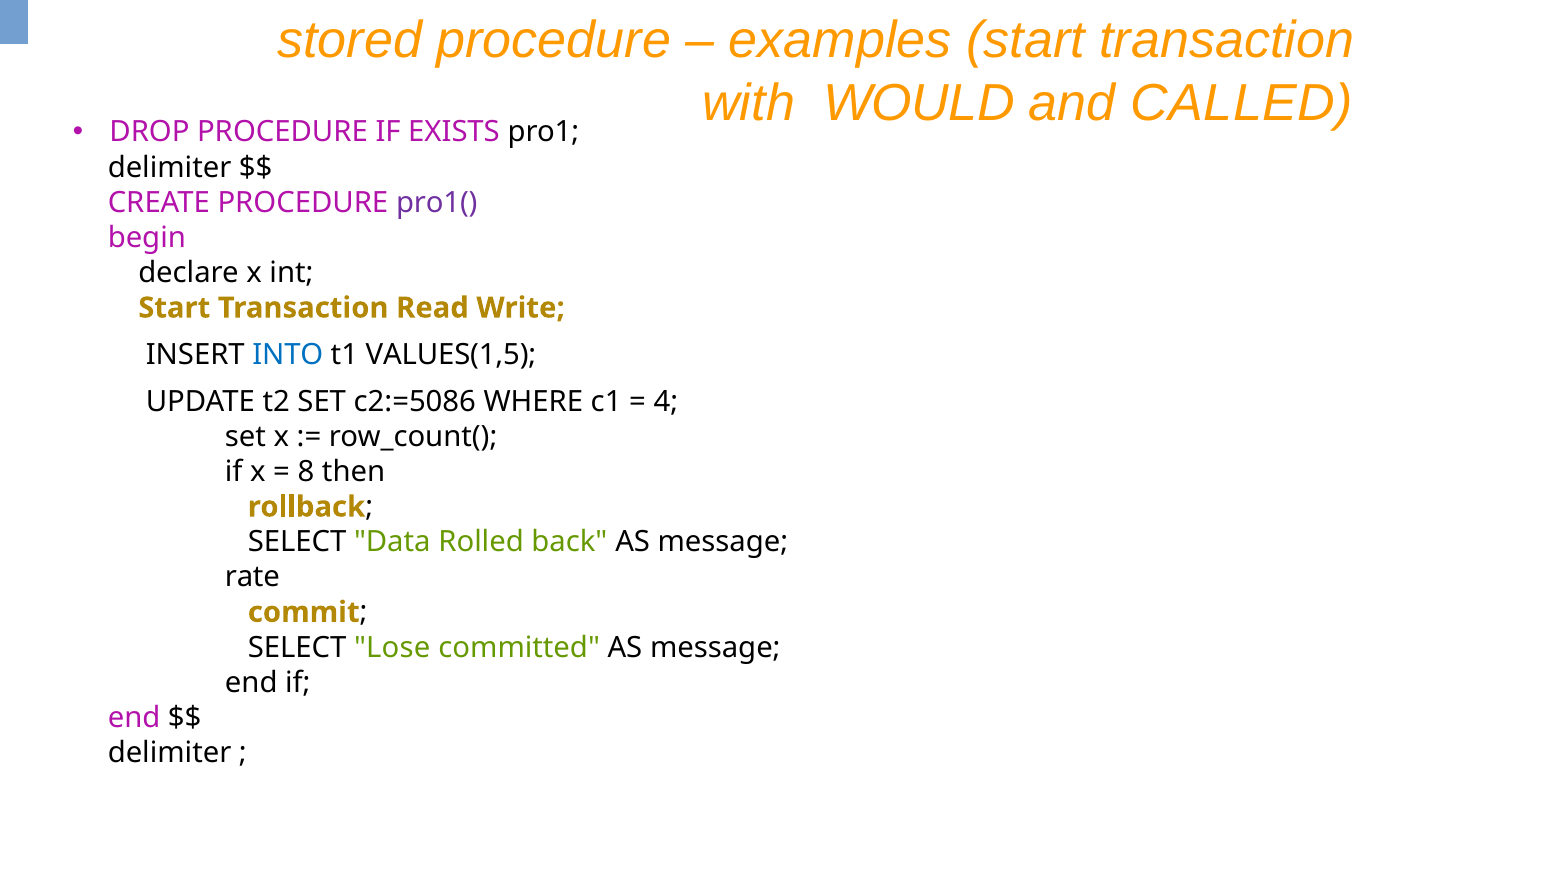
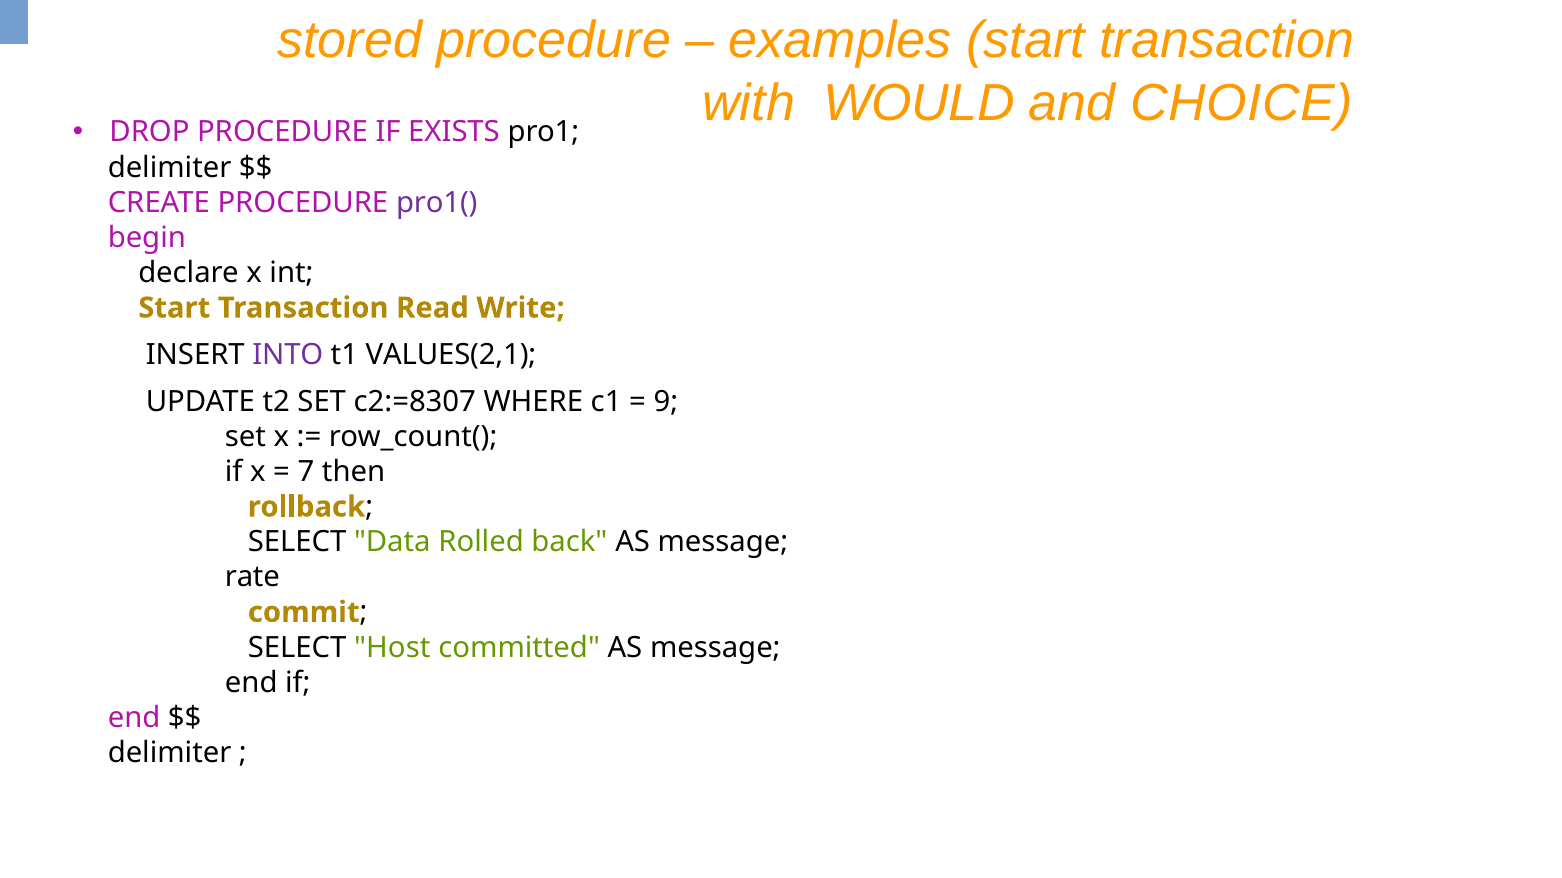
CALLED: CALLED -> CHOICE
INTO colour: blue -> purple
VALUES(1,5: VALUES(1,5 -> VALUES(2,1
c2:=5086: c2:=5086 -> c2:=8307
4: 4 -> 9
8: 8 -> 7
Lose: Lose -> Host
